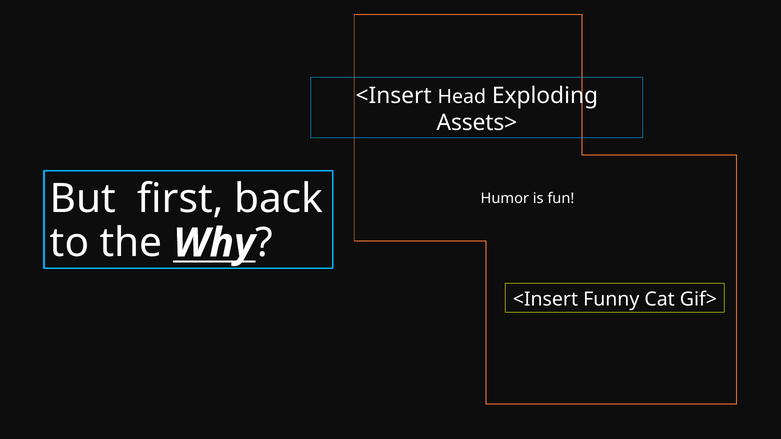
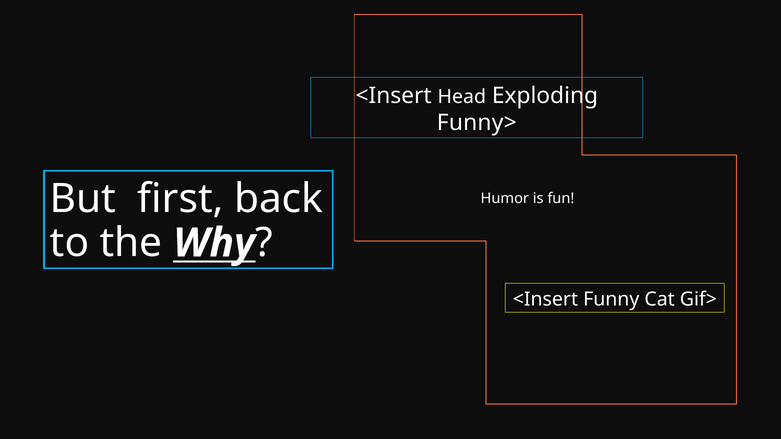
Assets>: Assets> -> Funny>
